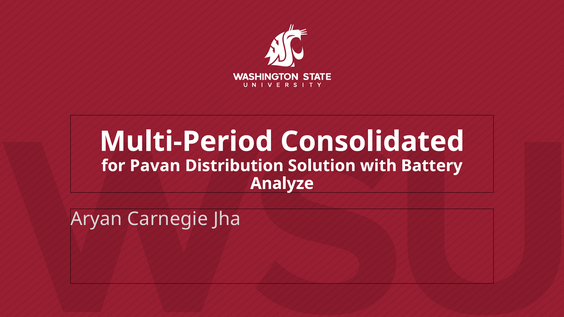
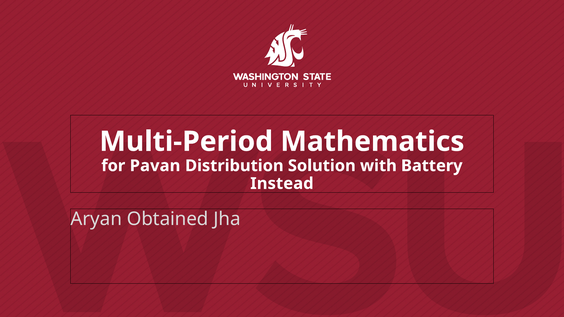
Consolidated: Consolidated -> Mathematics
Analyze: Analyze -> Instead
Carnegie: Carnegie -> Obtained
